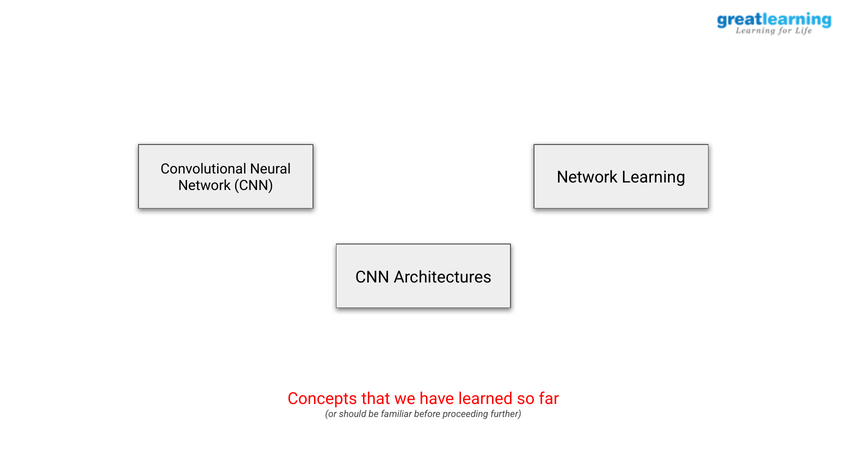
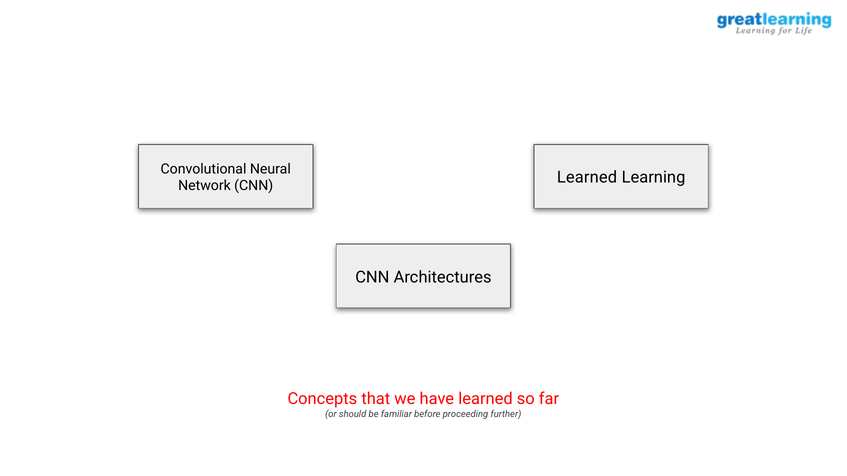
Network at (587, 178): Network -> Learned
